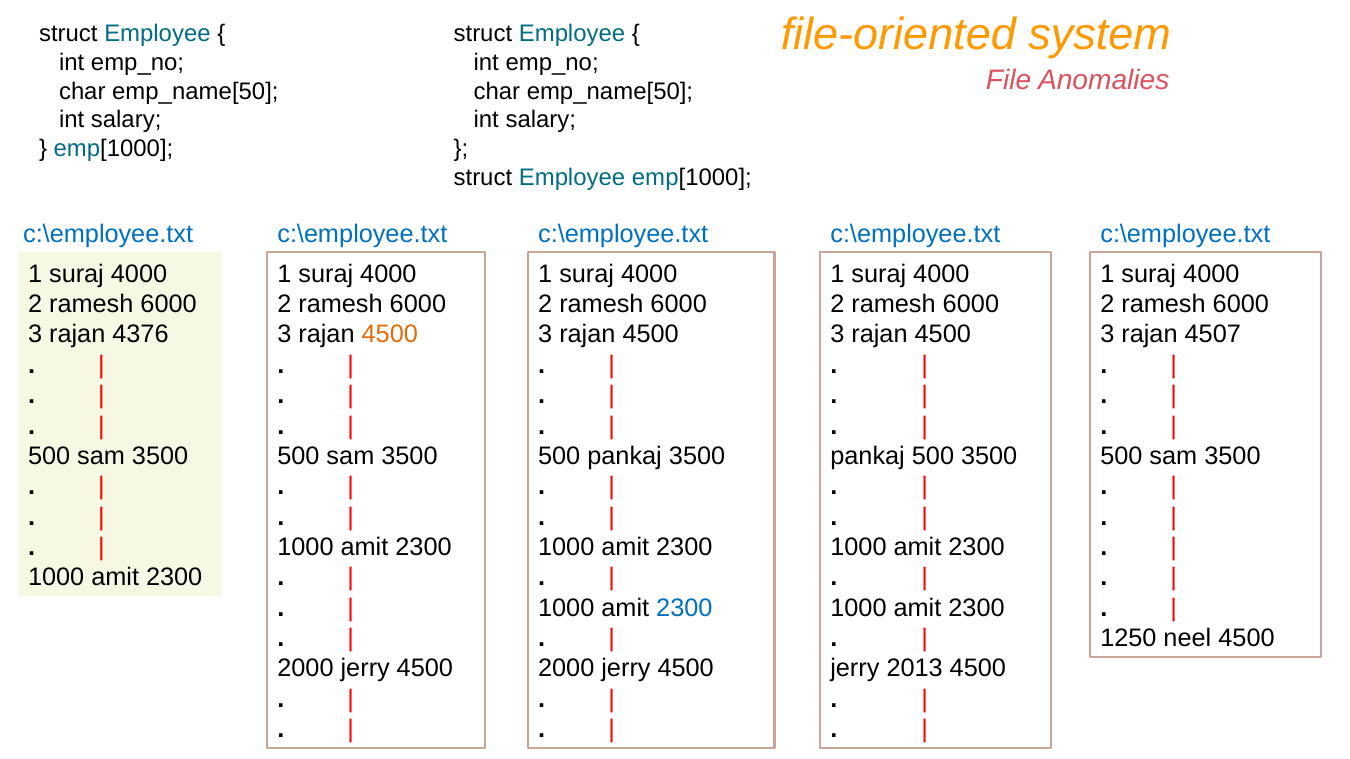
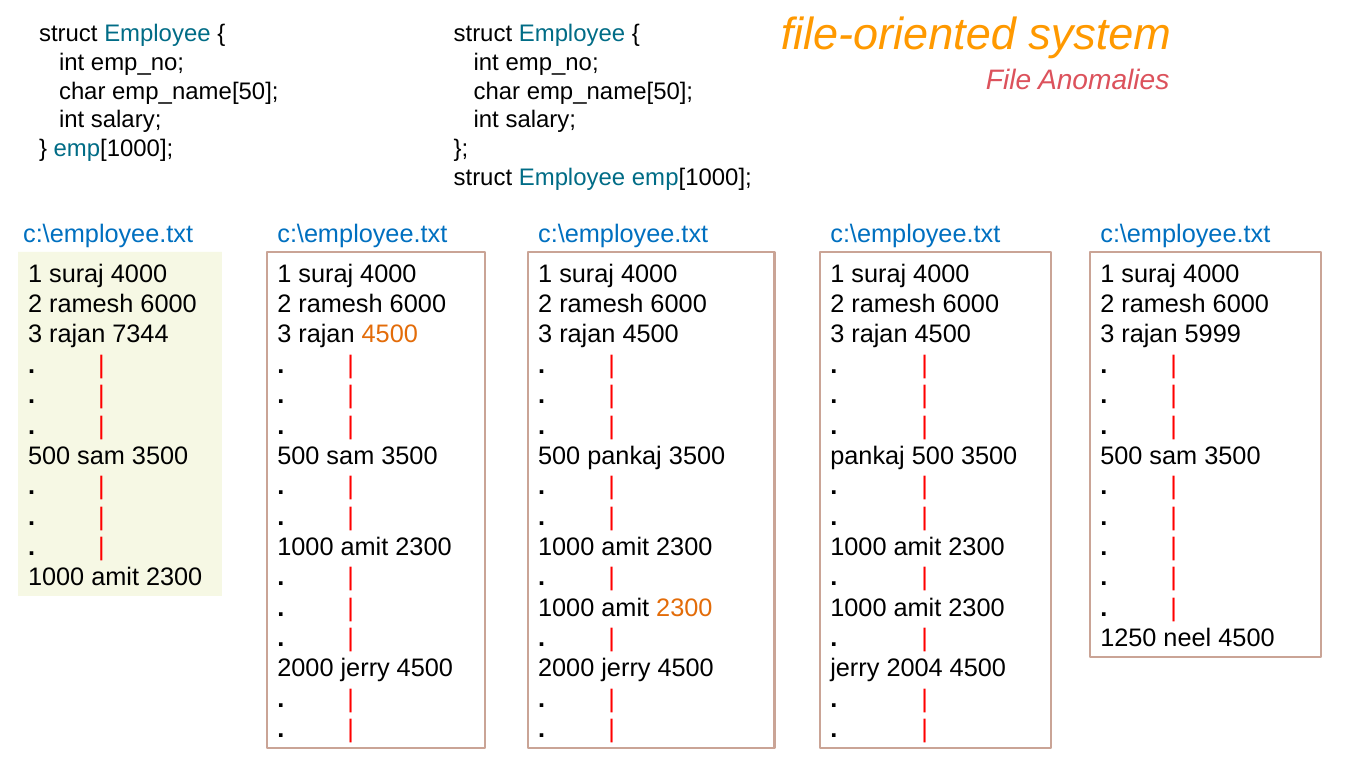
4376: 4376 -> 7344
4507: 4507 -> 5999
2300 at (684, 608) colour: blue -> orange
2013: 2013 -> 2004
